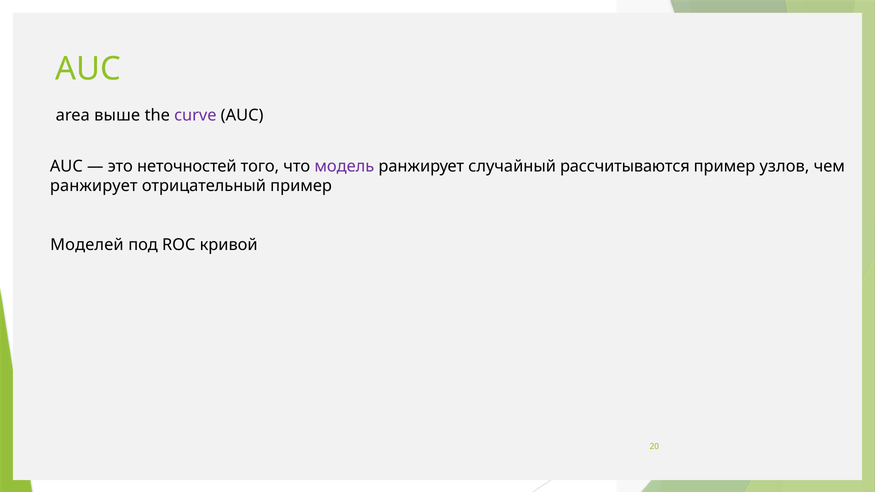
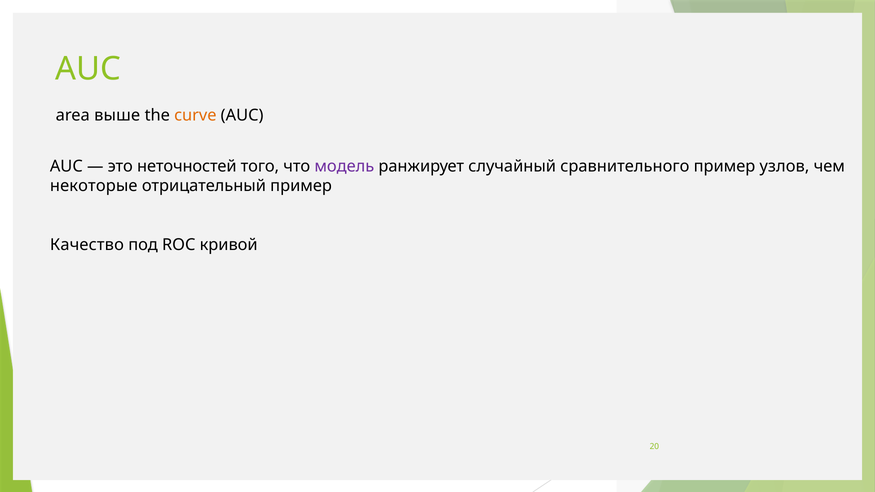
curve colour: purple -> orange
рассчитываются: рассчитываются -> сравнительного
ранжирует at (94, 186): ранжирует -> некоторые
Моделей: Моделей -> Качество
